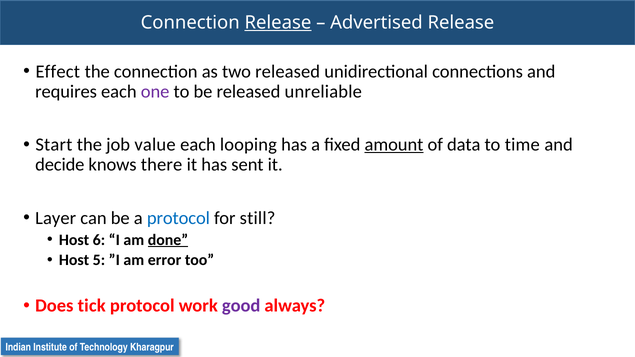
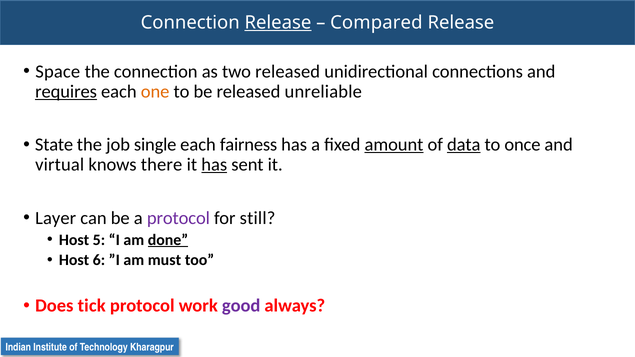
Advertised: Advertised -> Compared
Effect: Effect -> Space
requires underline: none -> present
one colour: purple -> orange
Start: Start -> State
value: value -> single
looping: looping -> fairness
data underline: none -> present
time: time -> once
decide: decide -> virtual
has at (214, 165) underline: none -> present
protocol at (178, 218) colour: blue -> purple
6: 6 -> 5
5: 5 -> 6
error: error -> must
